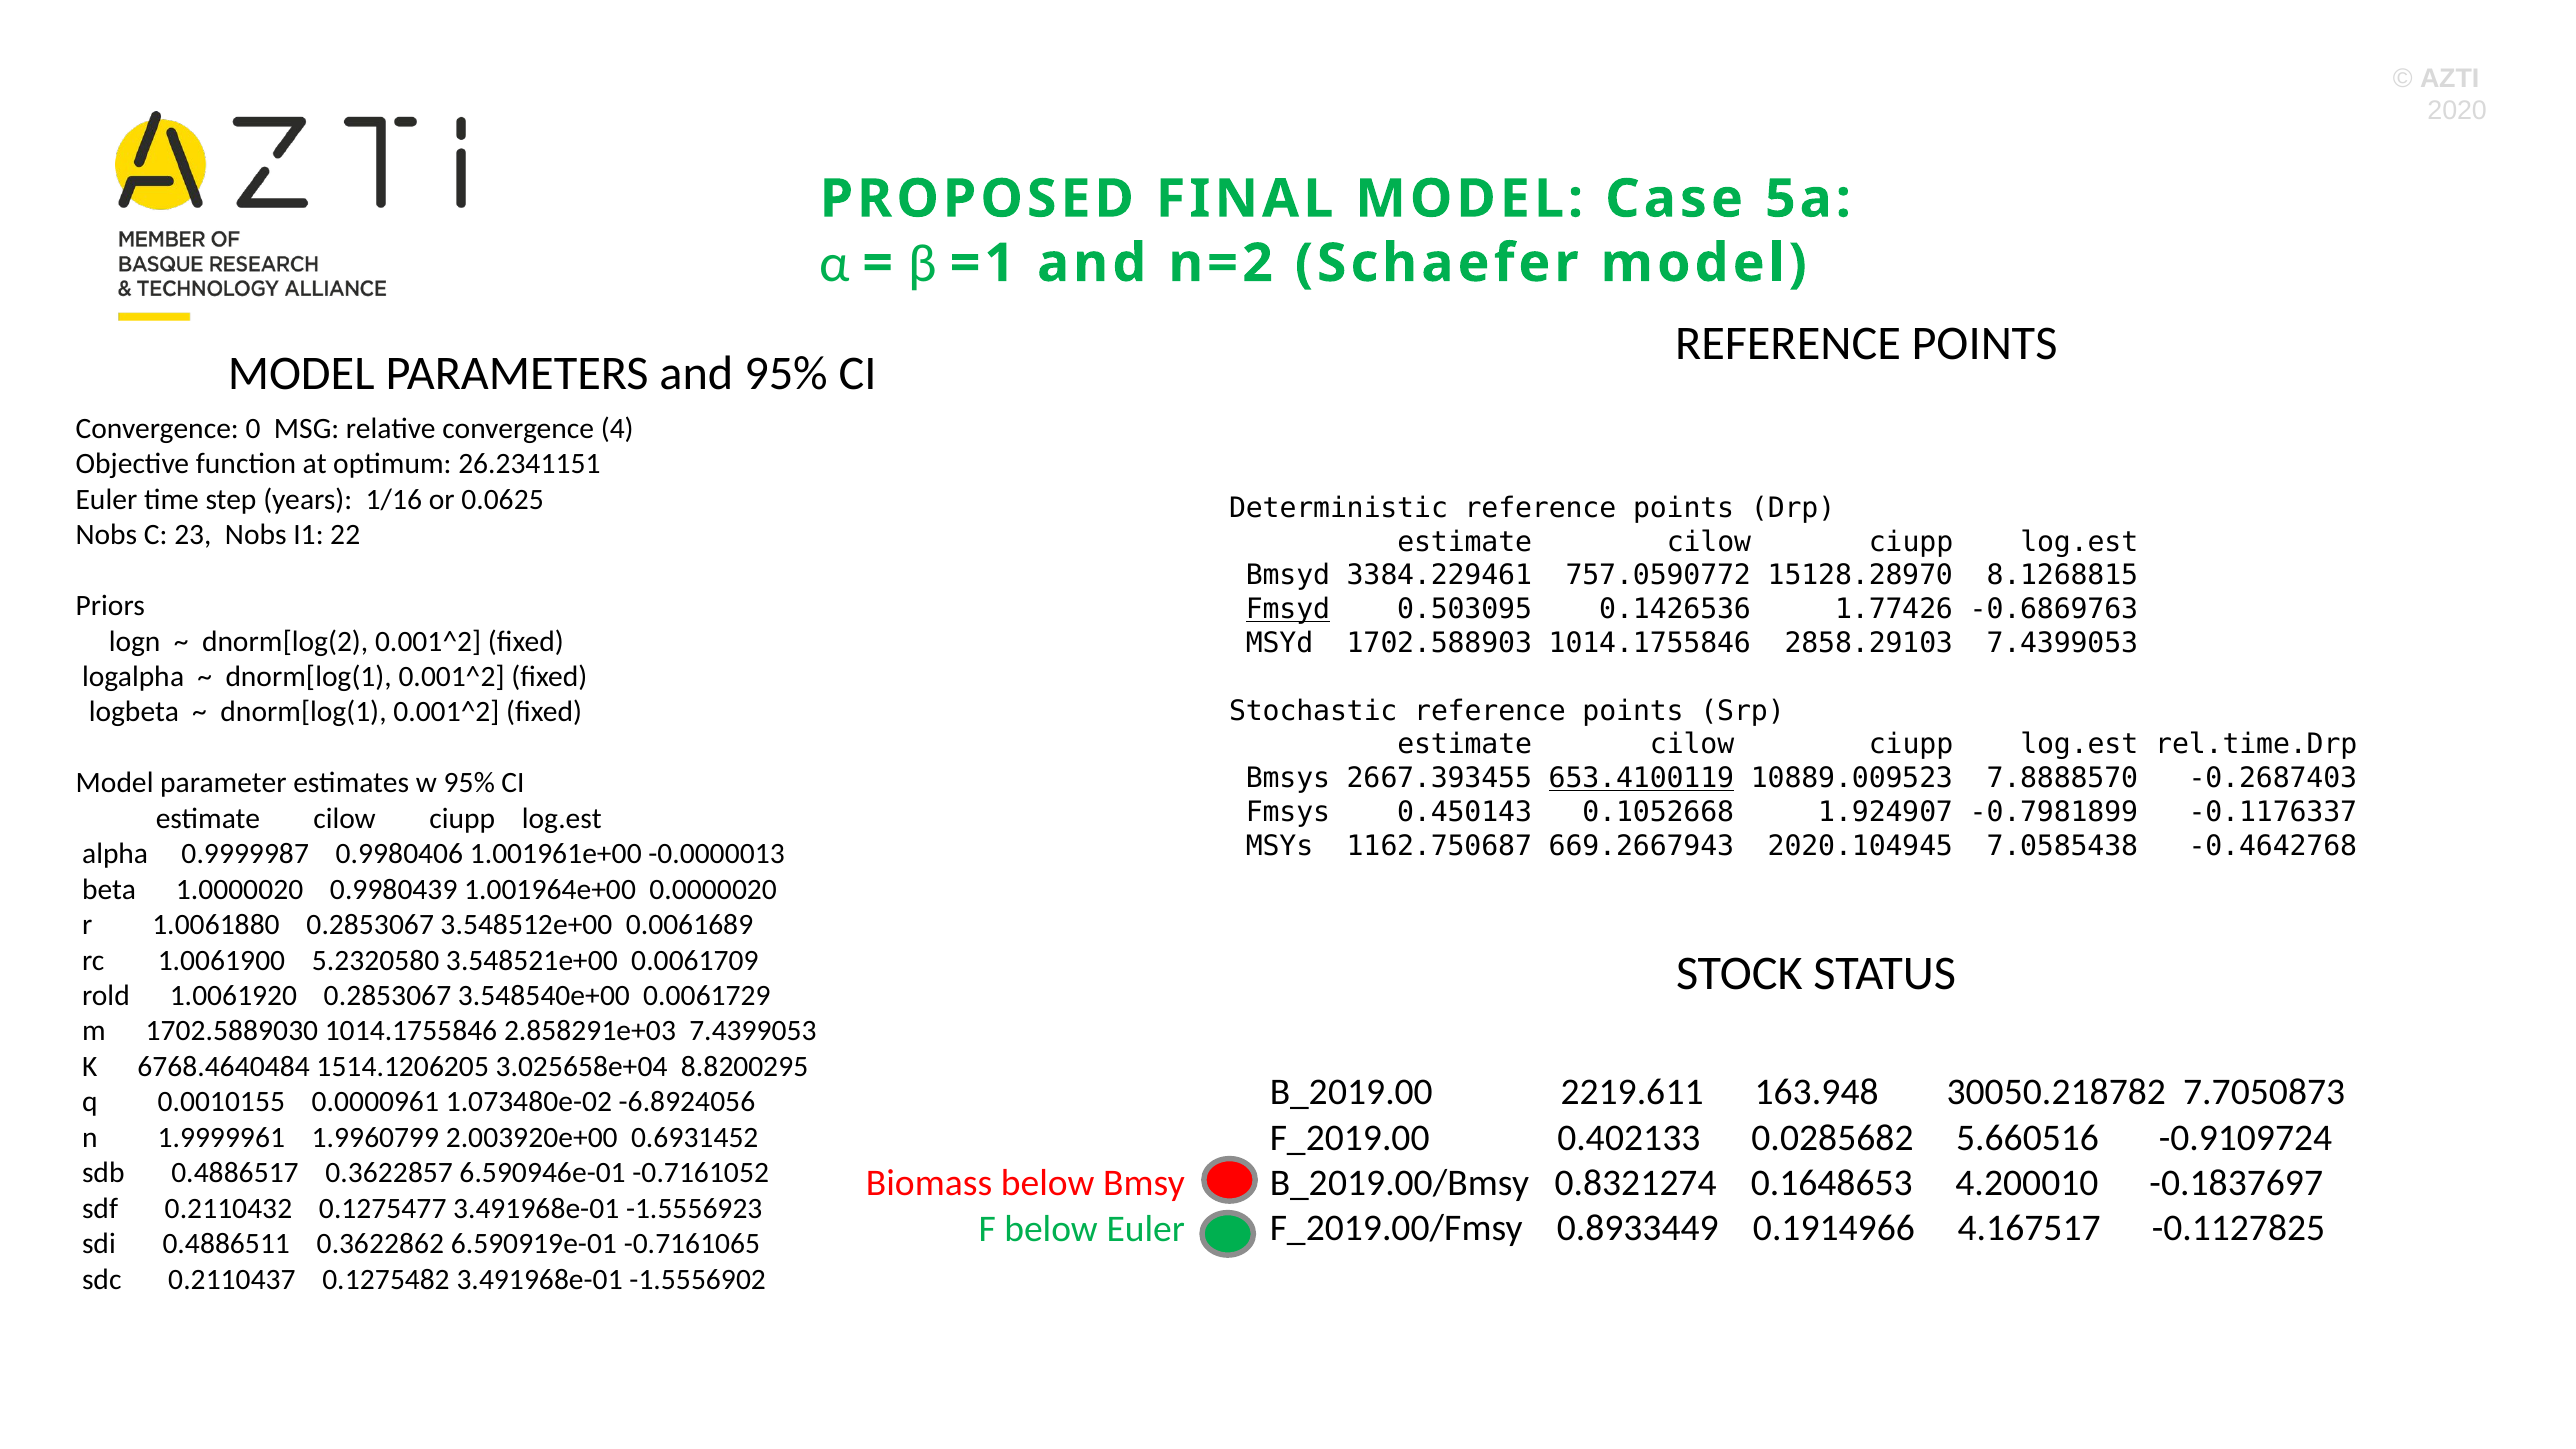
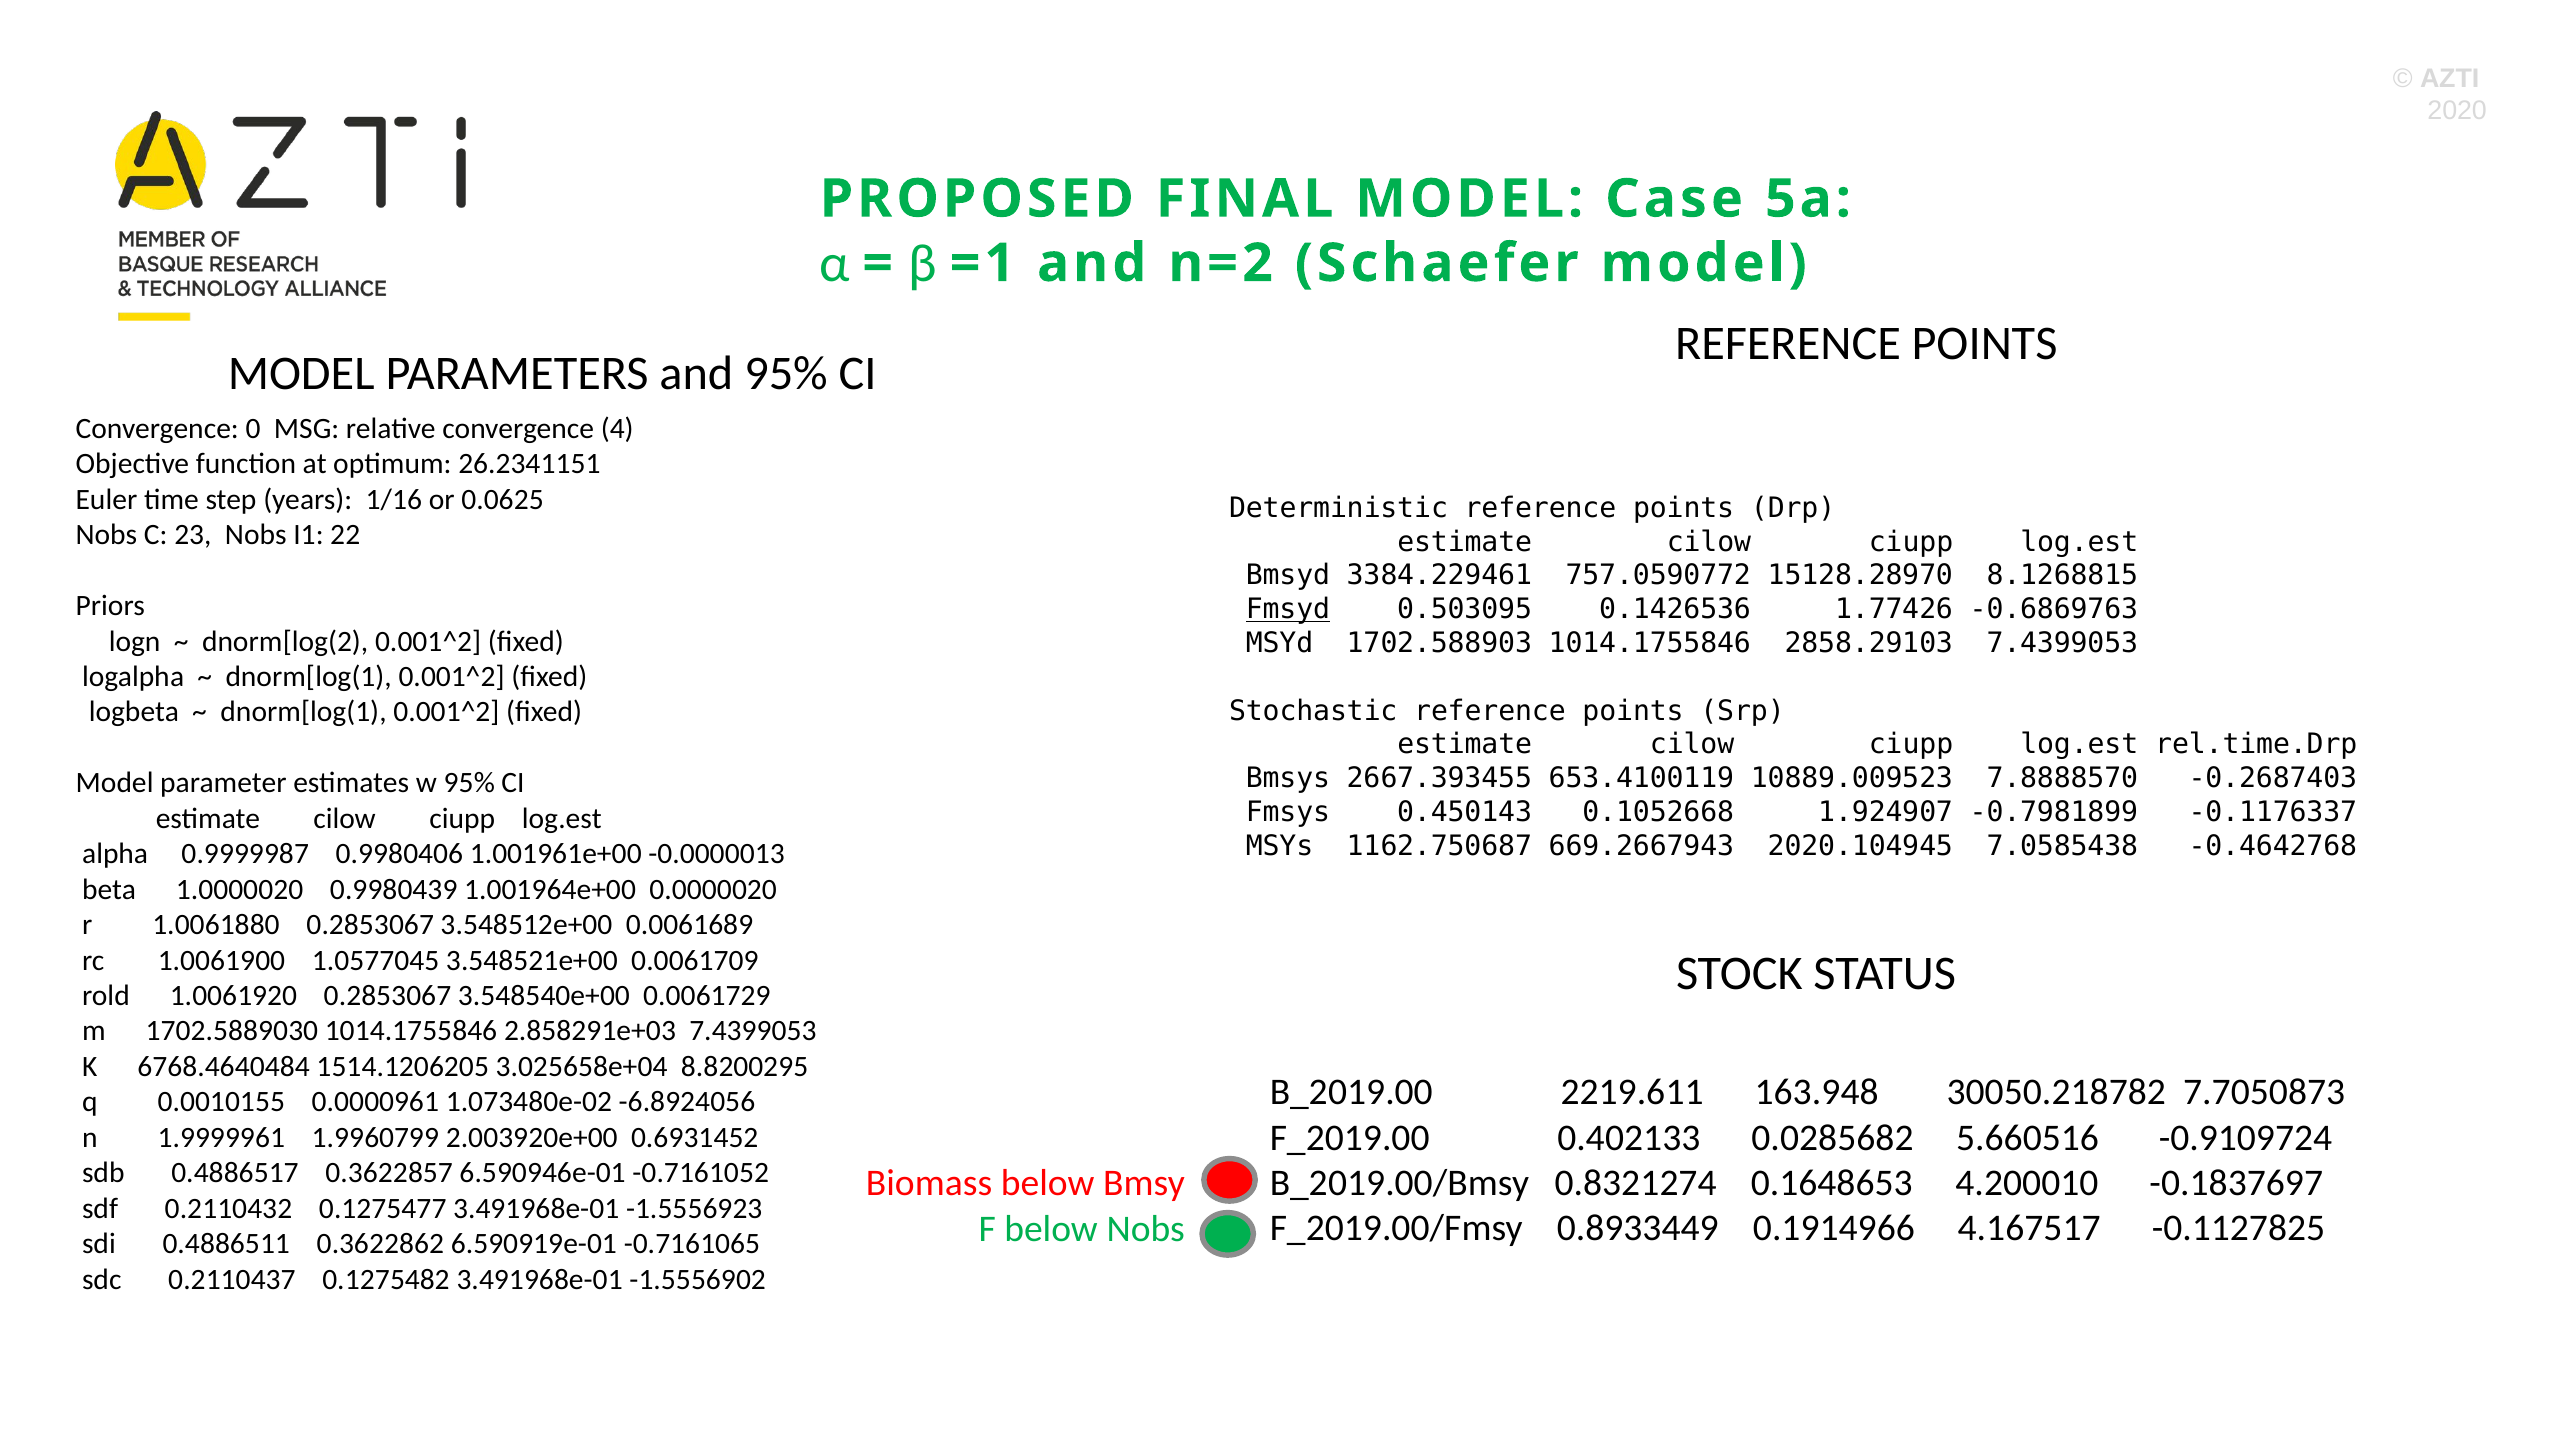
653.4100119 underline: present -> none
5.2320580: 5.2320580 -> 1.0577045
below Euler: Euler -> Nobs
